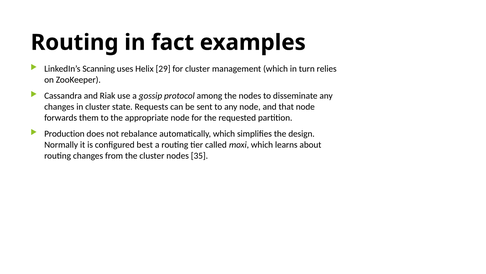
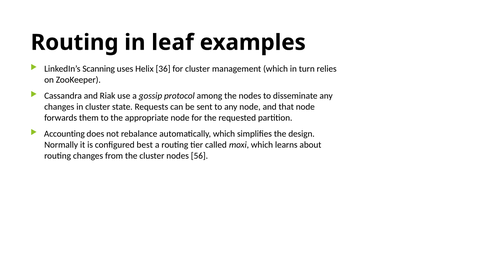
fact: fact -> leaf
29: 29 -> 36
Production: Production -> Accounting
35: 35 -> 56
